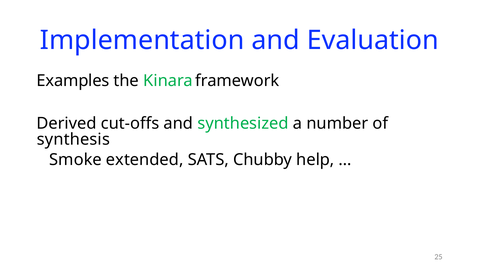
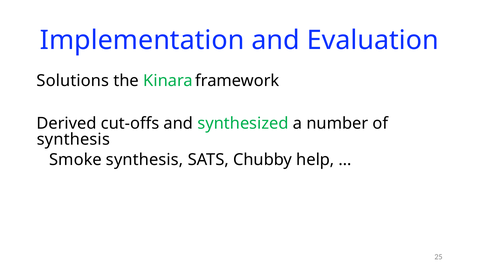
Examples: Examples -> Solutions
Smoke extended: extended -> synthesis
